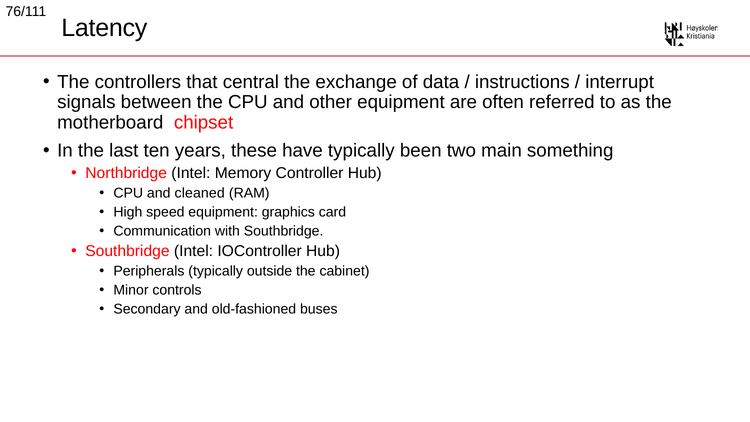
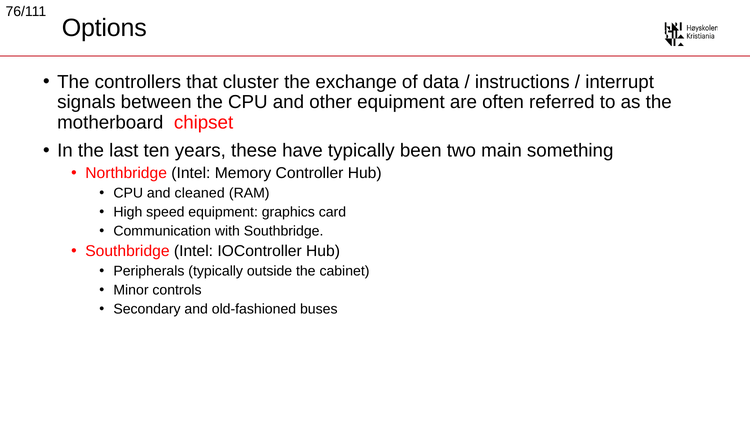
Latency: Latency -> Options
central: central -> cluster
